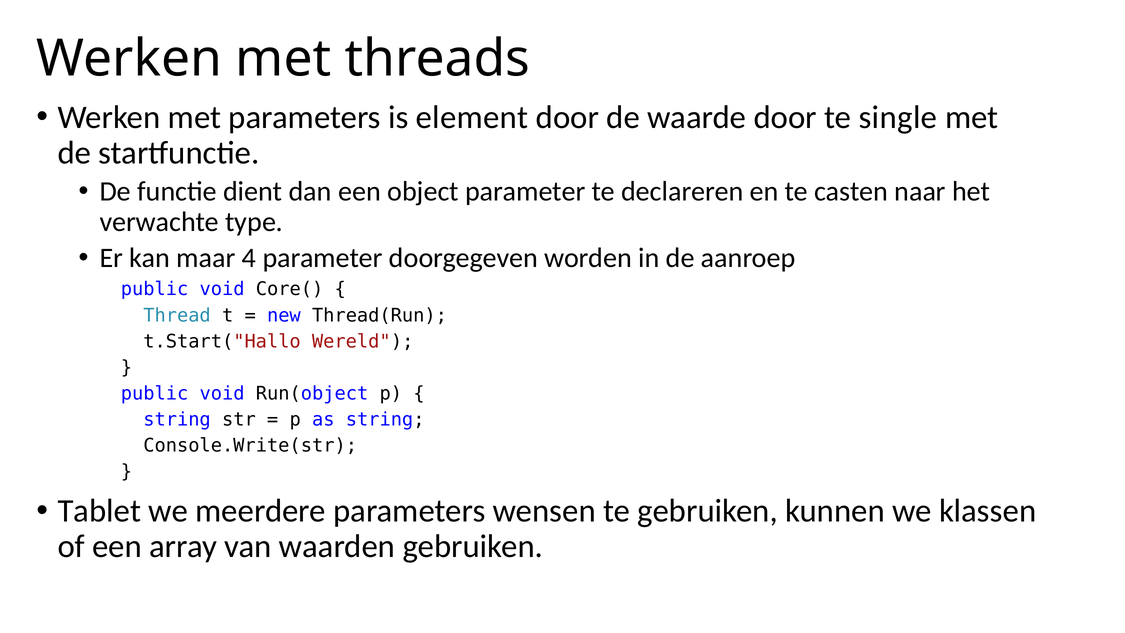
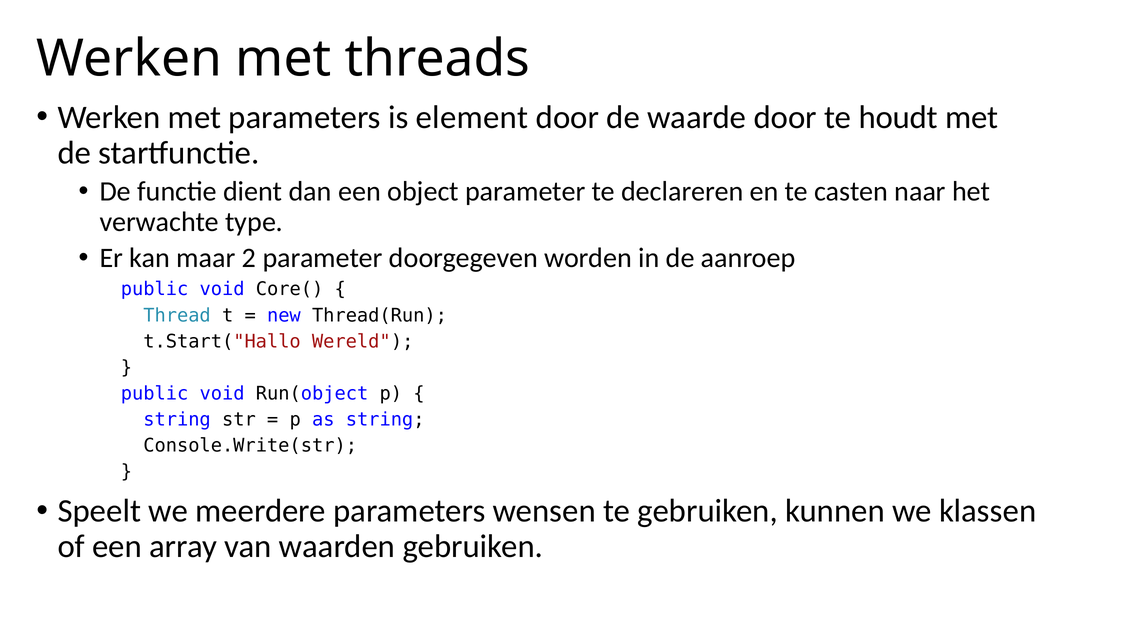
single: single -> houdt
4: 4 -> 2
Tablet: Tablet -> Speelt
